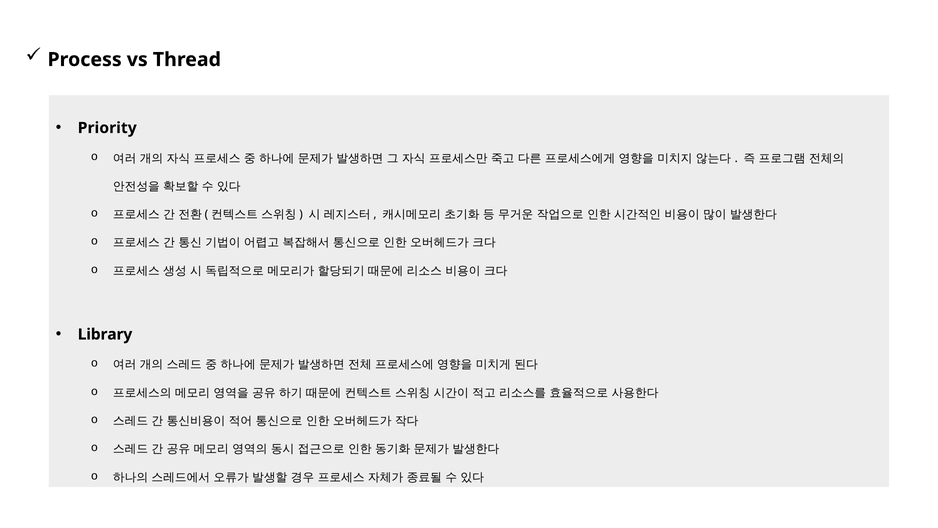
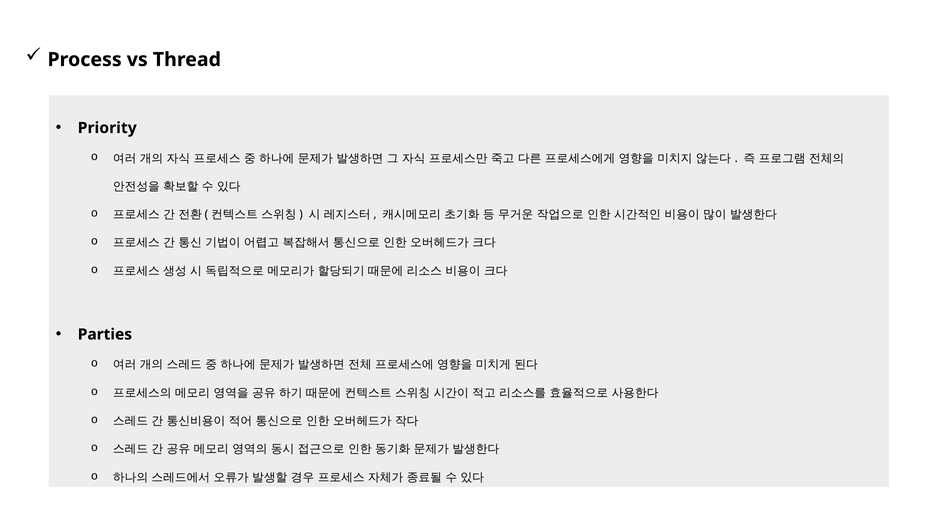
Library: Library -> Parties
